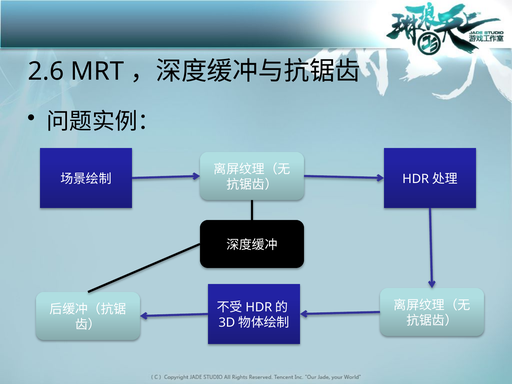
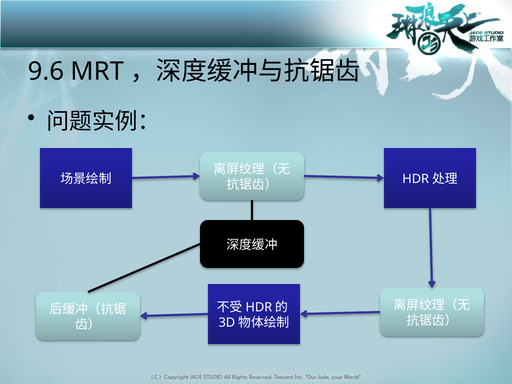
2.6: 2.6 -> 9.6
